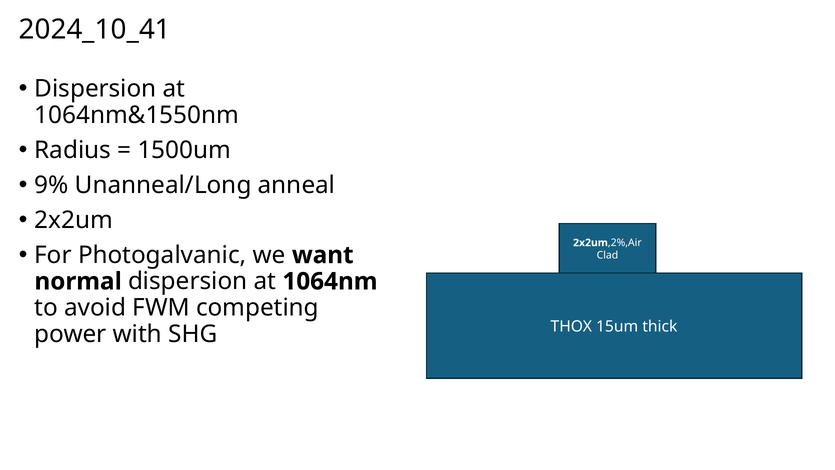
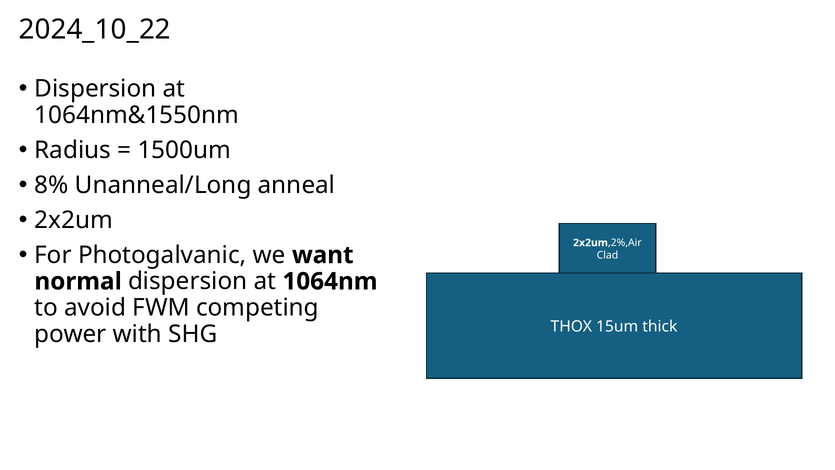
2024_10_41: 2024_10_41 -> 2024_10_22
9%: 9% -> 8%
